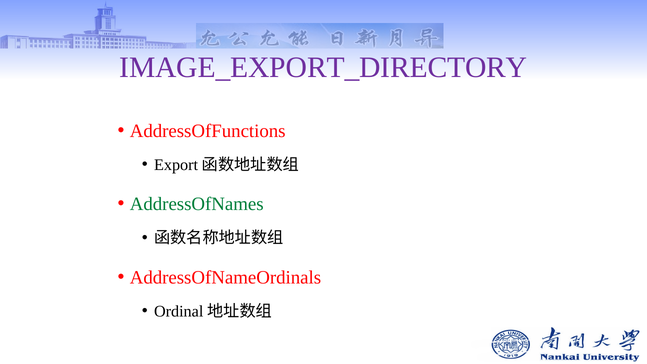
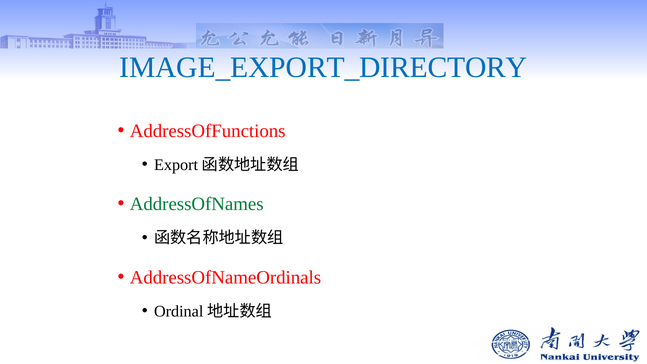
IMAGE_EXPORT_DIRECTORY colour: purple -> blue
